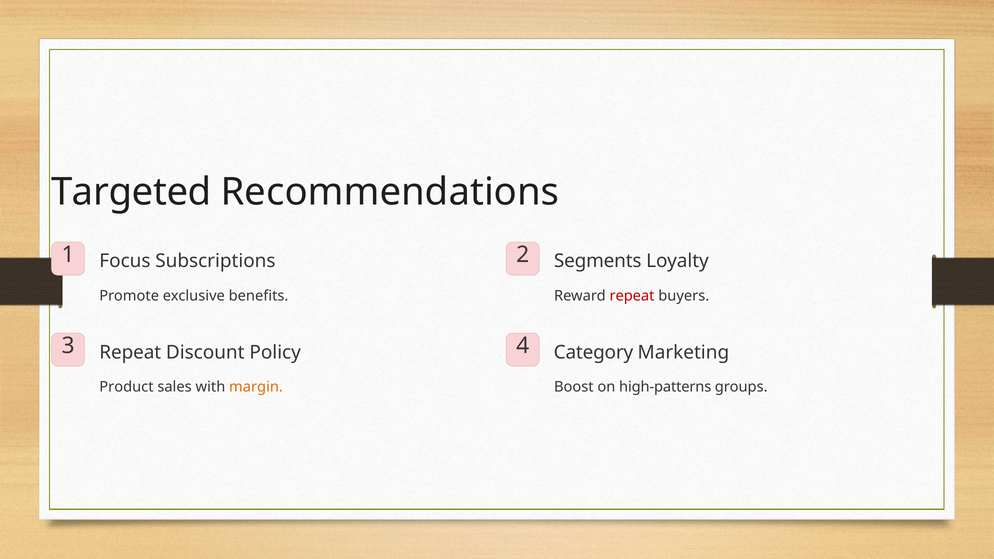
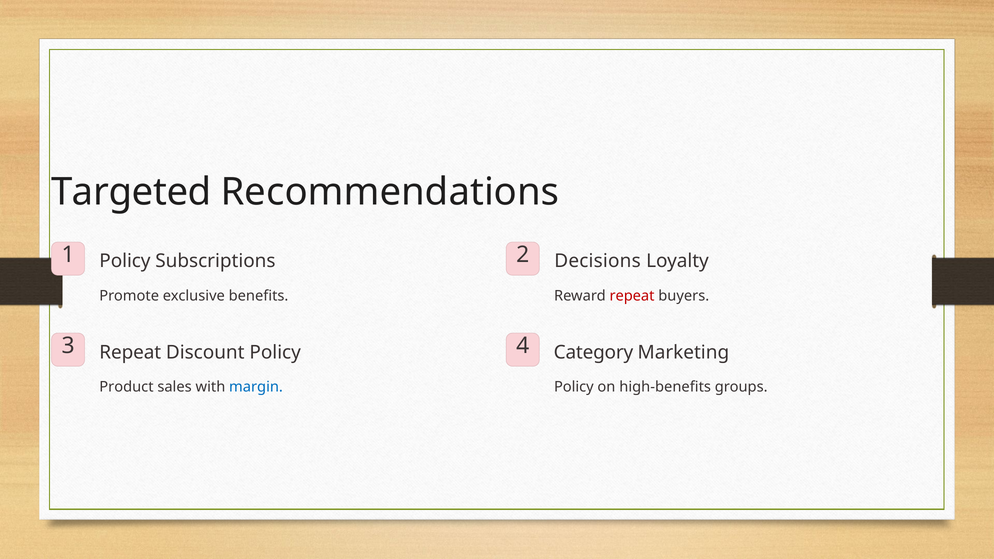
1 Focus: Focus -> Policy
Segments: Segments -> Decisions
margin colour: orange -> blue
Boost at (574, 387): Boost -> Policy
high-patterns: high-patterns -> high-benefits
